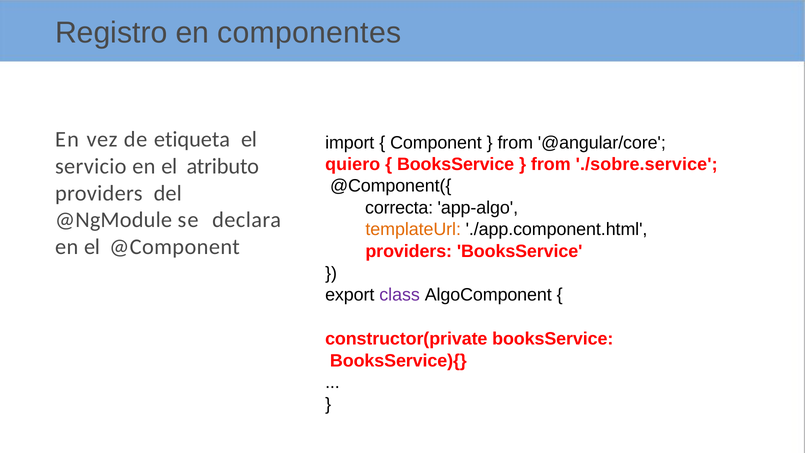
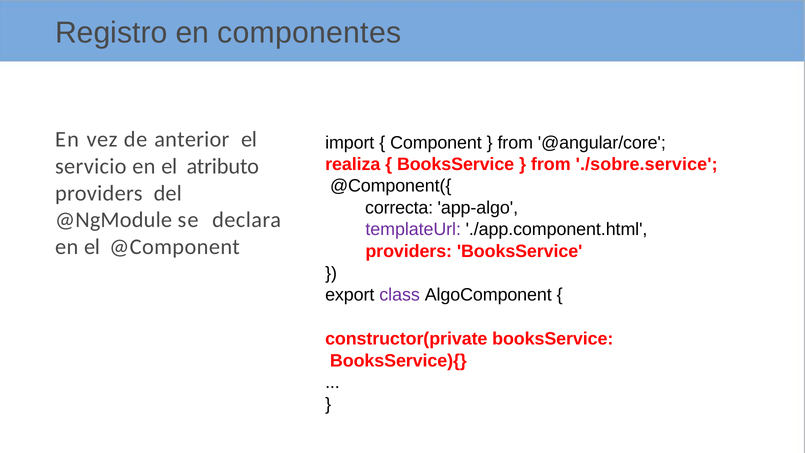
etiqueta: etiqueta -> anterior
quiero: quiero -> realiza
templateUrl colour: orange -> purple
